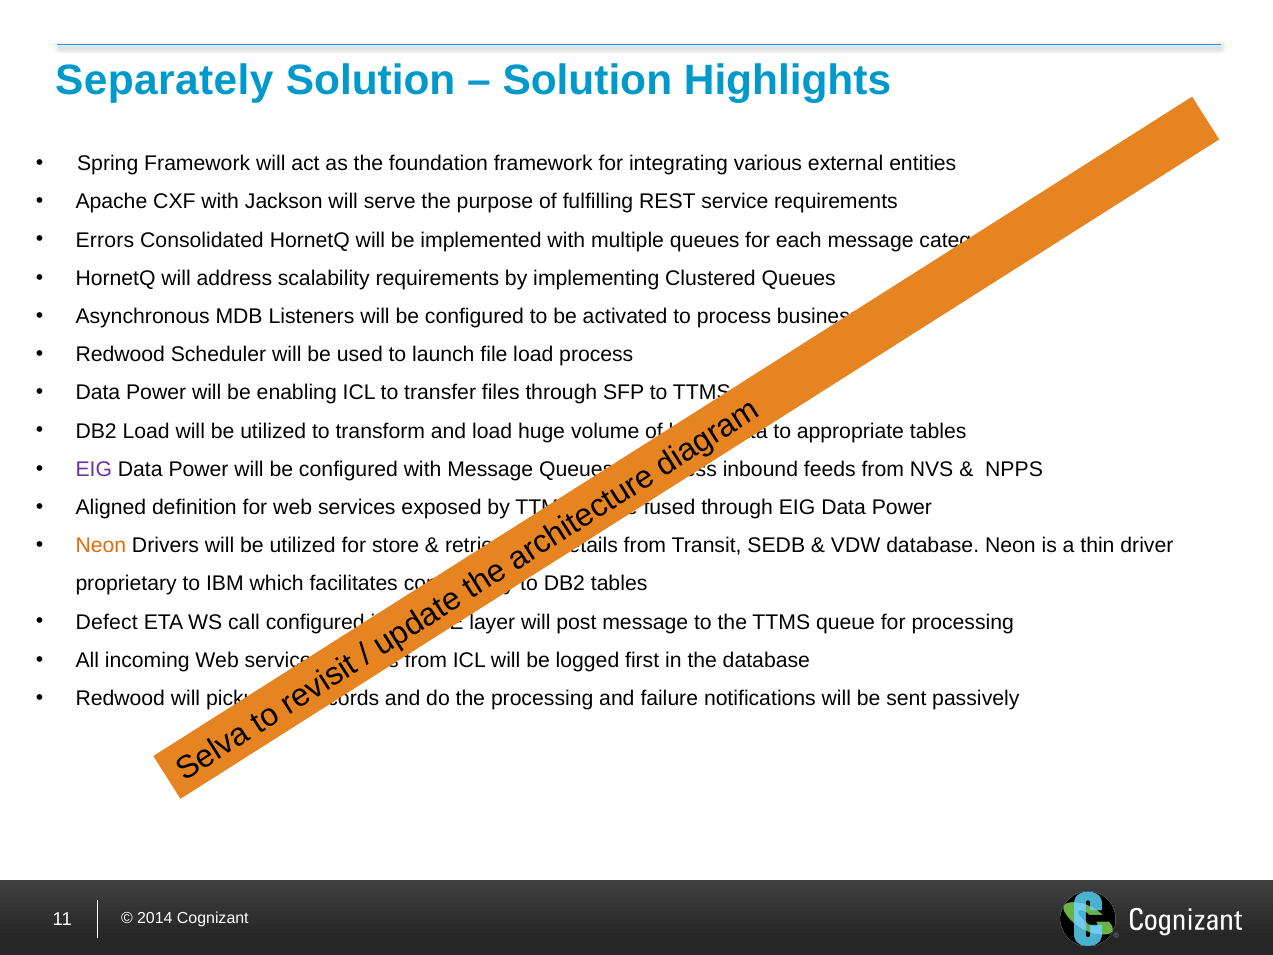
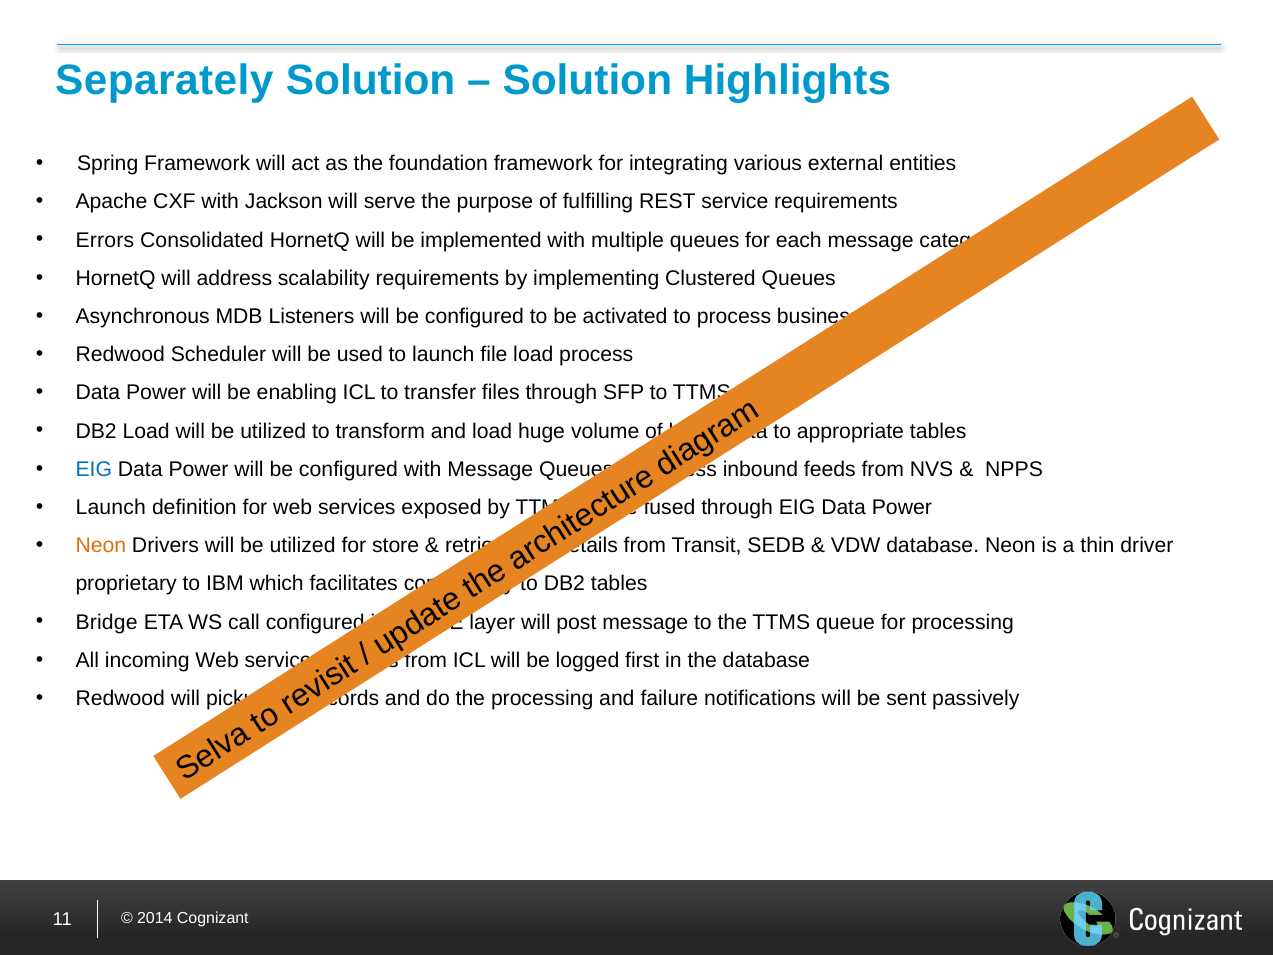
EIG at (94, 469) colour: purple -> blue
Aligned at (111, 507): Aligned -> Launch
Defect: Defect -> Bridge
